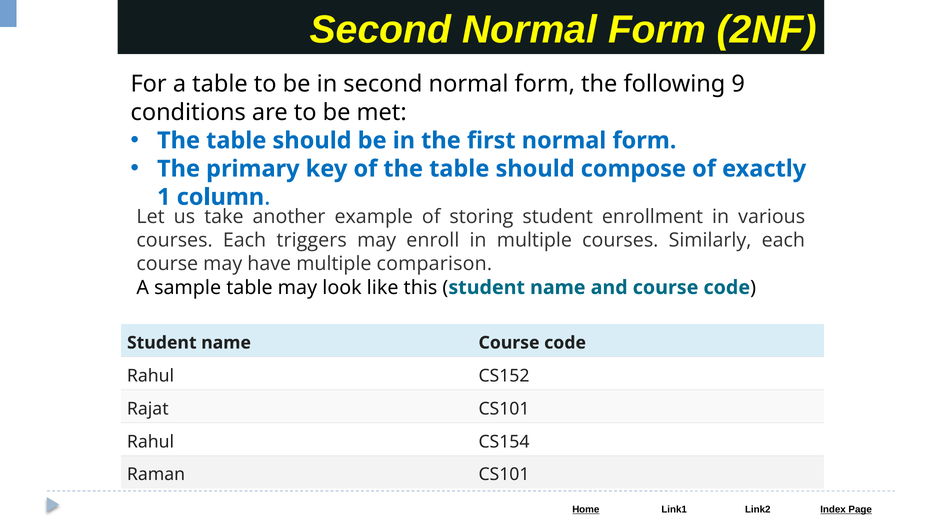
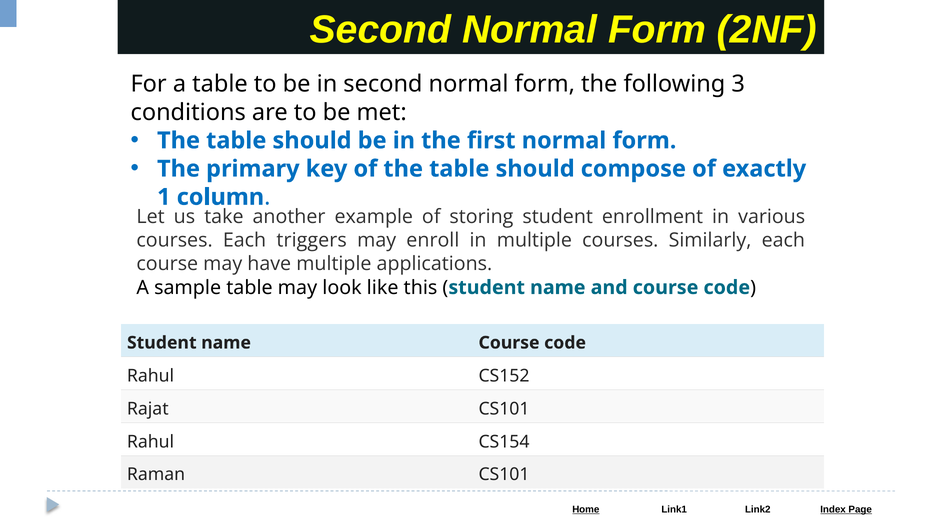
9: 9 -> 3
comparison: comparison -> applications
